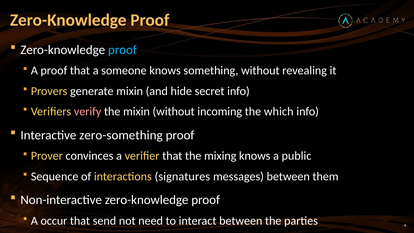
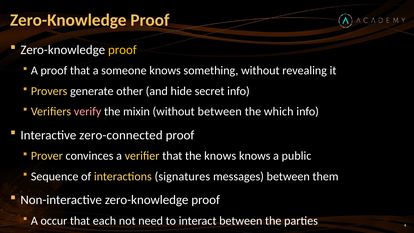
proof at (122, 50) colour: light blue -> yellow
generate mixin: mixin -> other
without incoming: incoming -> between
zero-something: zero-something -> zero-connected
the mixing: mixing -> knows
send: send -> each
